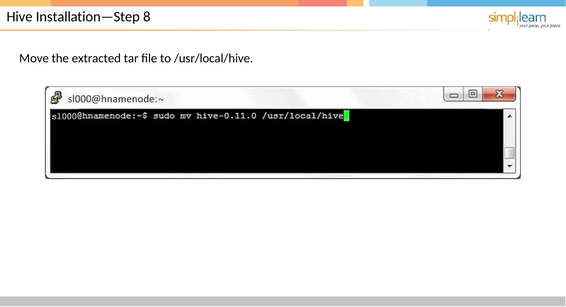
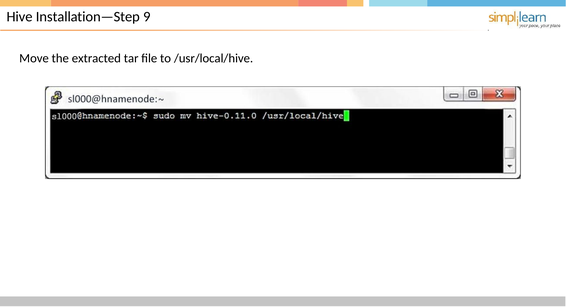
8: 8 -> 9
